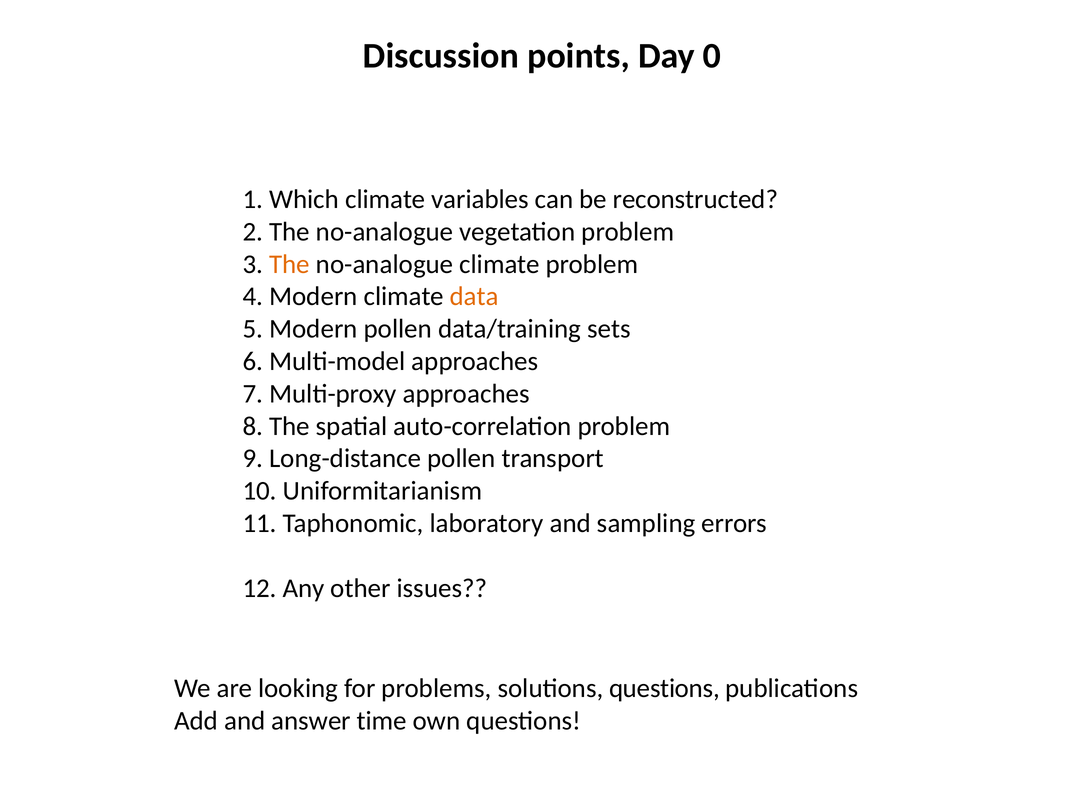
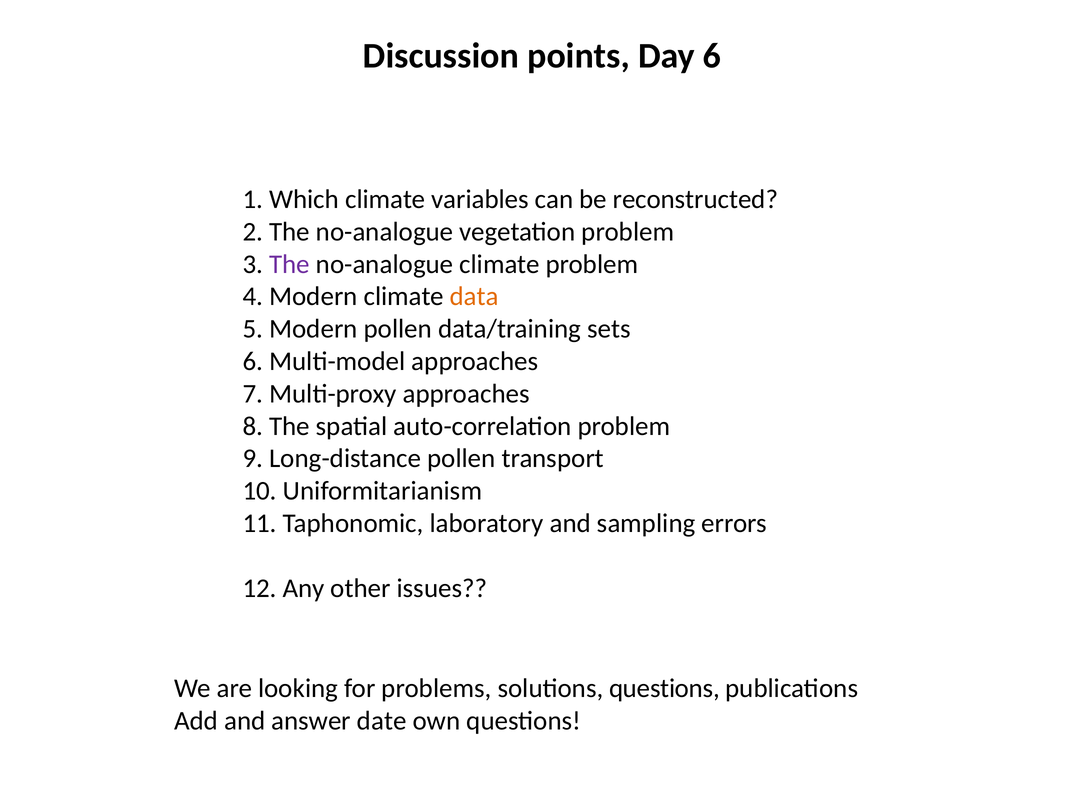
Day 0: 0 -> 6
The at (289, 264) colour: orange -> purple
time: time -> date
